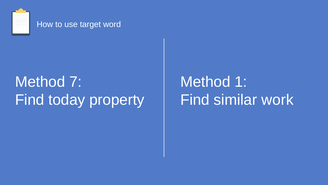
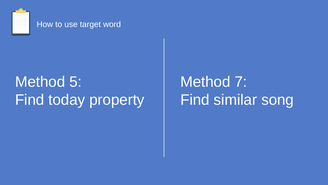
7: 7 -> 5
1: 1 -> 7
work: work -> song
